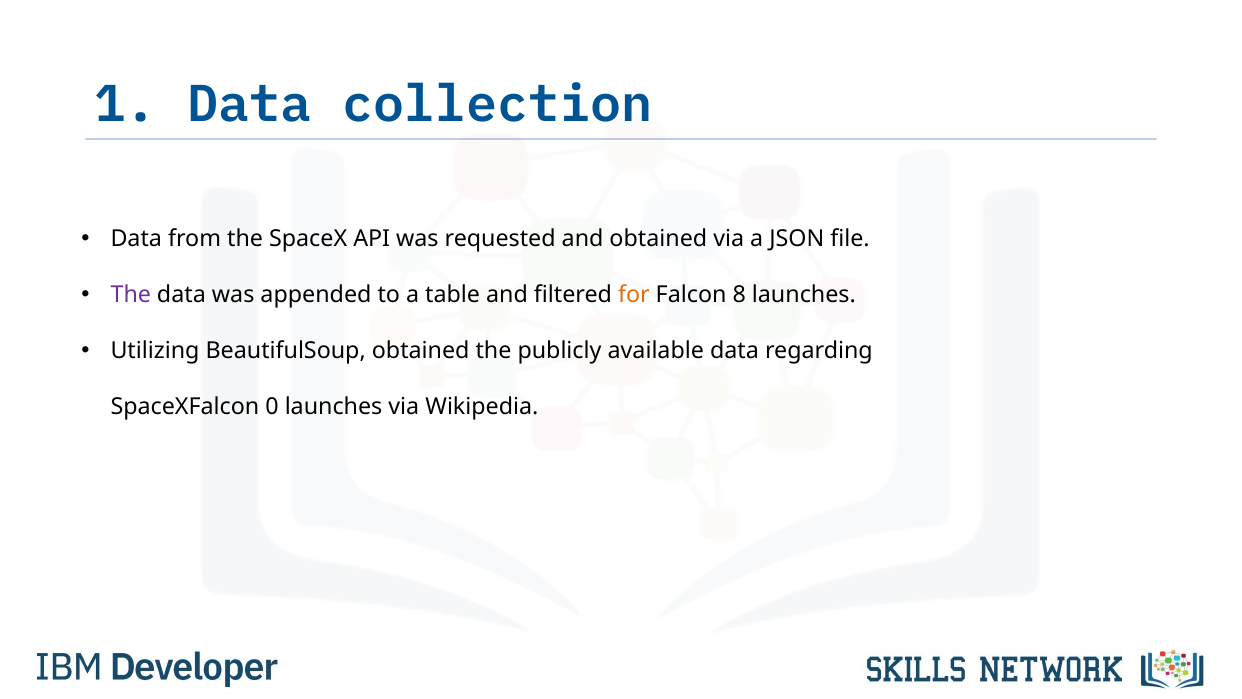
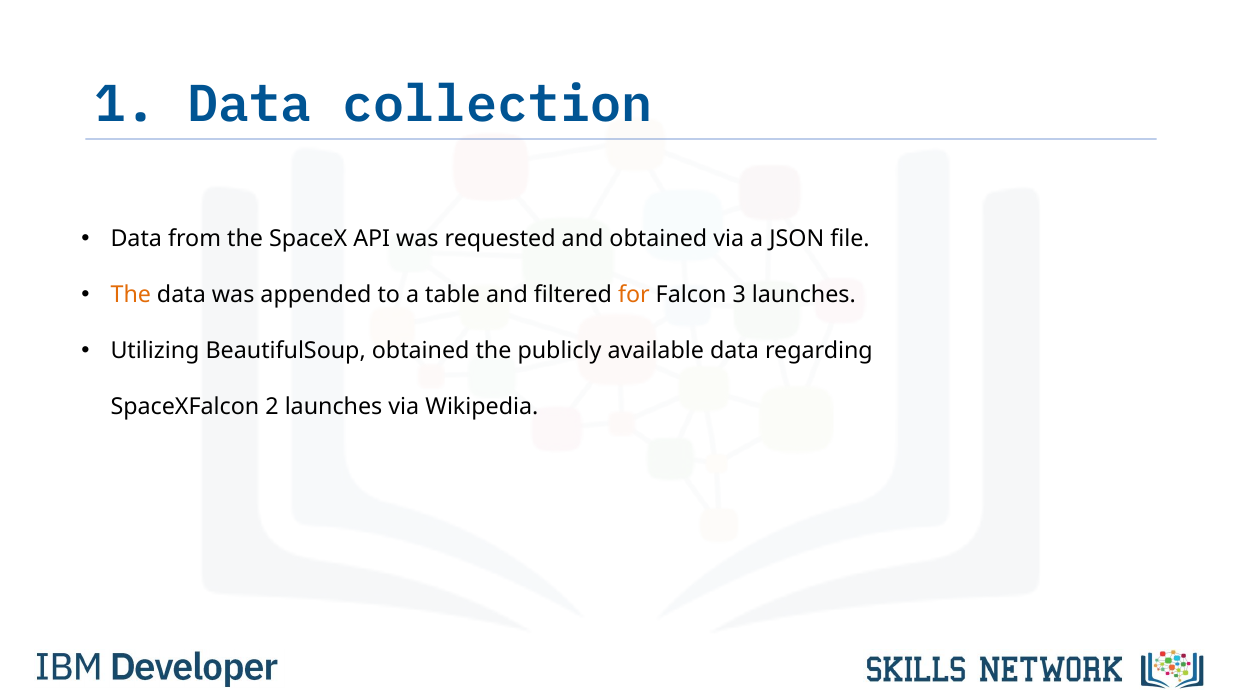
The at (131, 295) colour: purple -> orange
8: 8 -> 3
0: 0 -> 2
